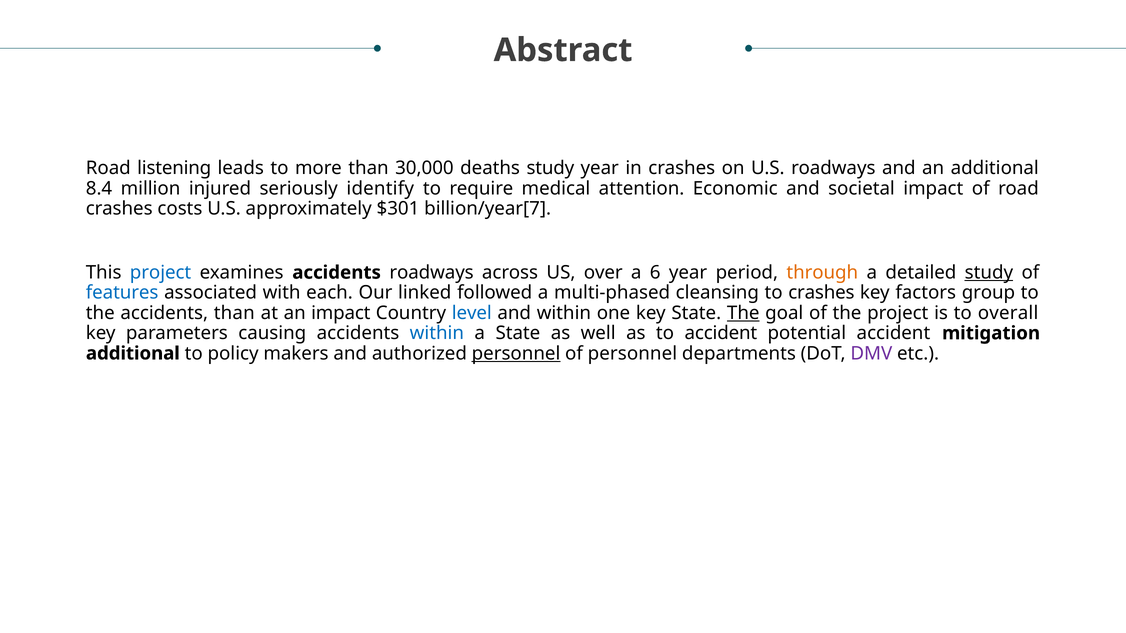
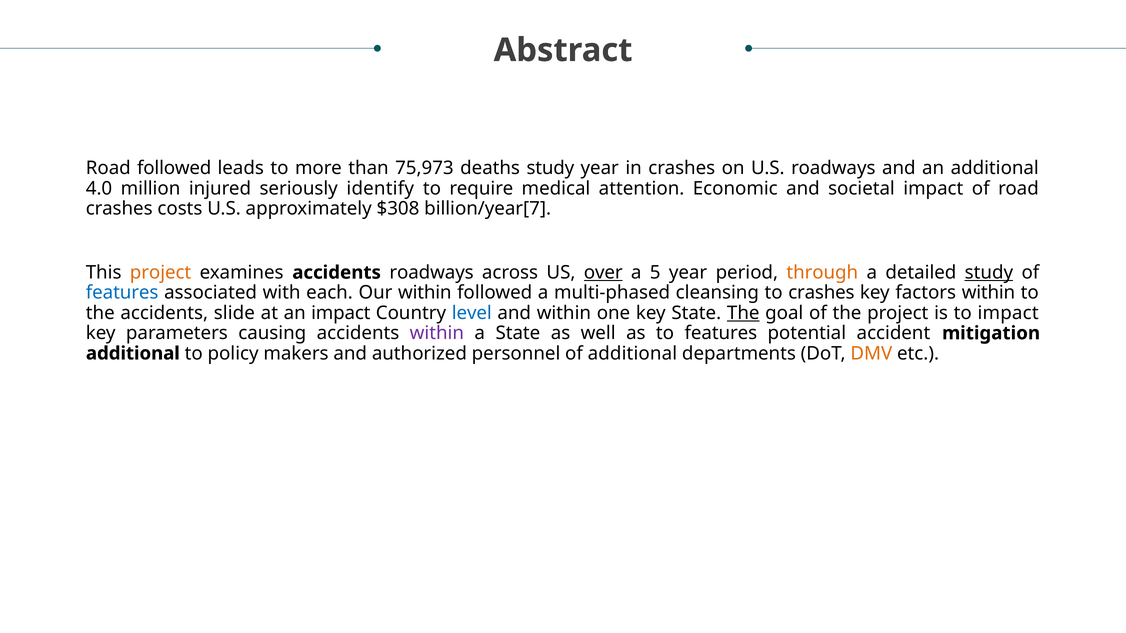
Road listening: listening -> followed
30,000: 30,000 -> 75,973
8.4: 8.4 -> 4.0
$301: $301 -> $308
project at (161, 273) colour: blue -> orange
over underline: none -> present
6: 6 -> 5
Our linked: linked -> within
factors group: group -> within
accidents than: than -> slide
to overall: overall -> impact
within at (437, 333) colour: blue -> purple
to accident: accident -> features
personnel at (516, 354) underline: present -> none
of personnel: personnel -> additional
DMV colour: purple -> orange
